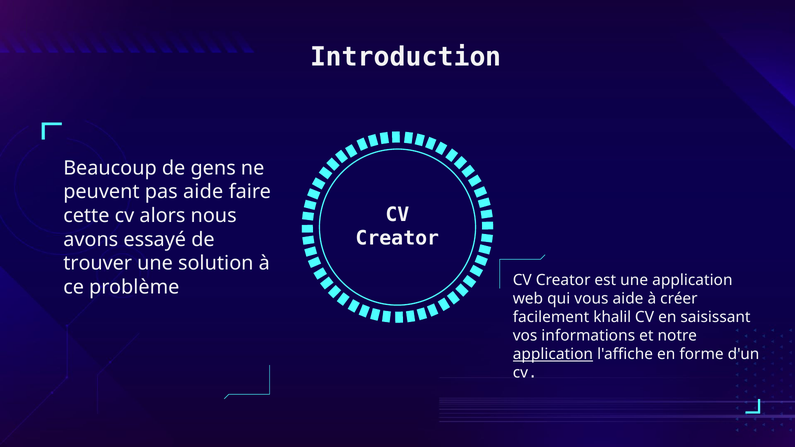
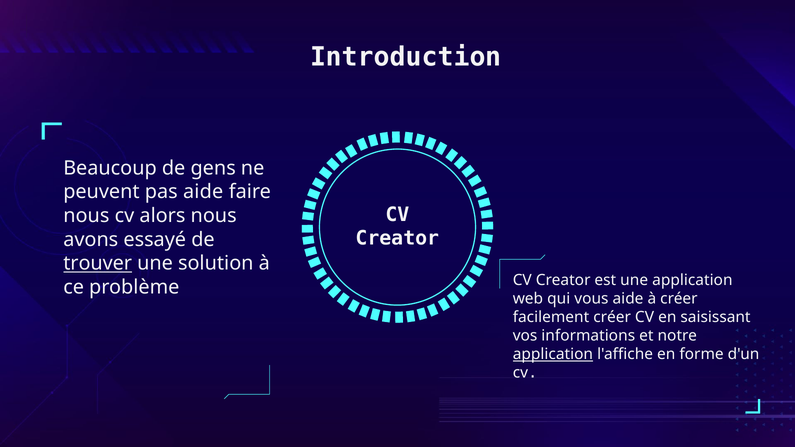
cette at (86, 216): cette -> nous
trouver underline: none -> present
facilement khalil: khalil -> créer
